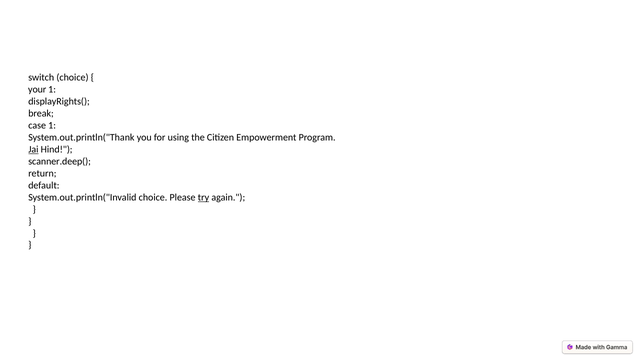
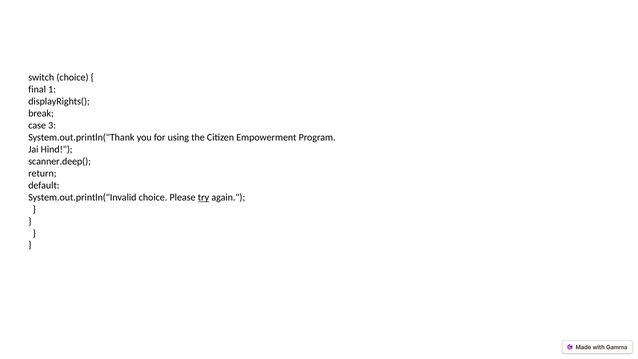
your: your -> final
case 1: 1 -> 3
Jai underline: present -> none
